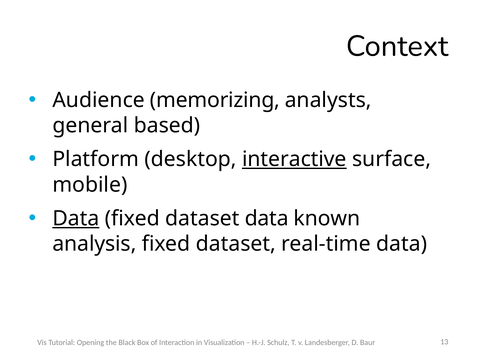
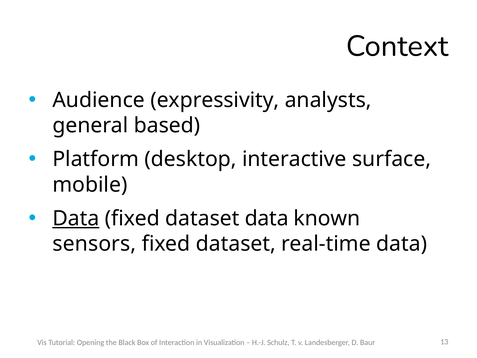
memorizing: memorizing -> expressivity
interactive underline: present -> none
analysis: analysis -> sensors
